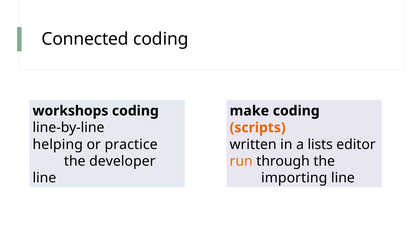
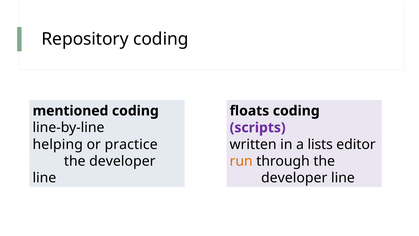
Connected: Connected -> Repository
workshops: workshops -> mentioned
make: make -> floats
scripts colour: orange -> purple
importing at (294, 178): importing -> developer
